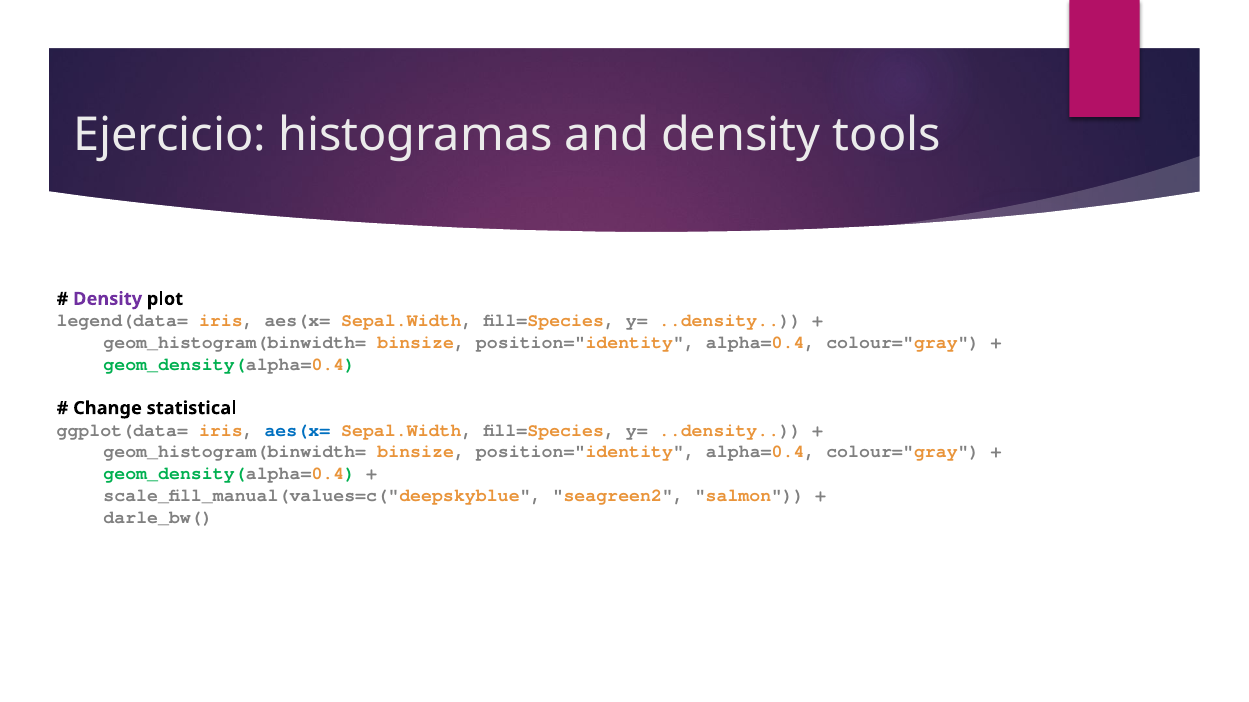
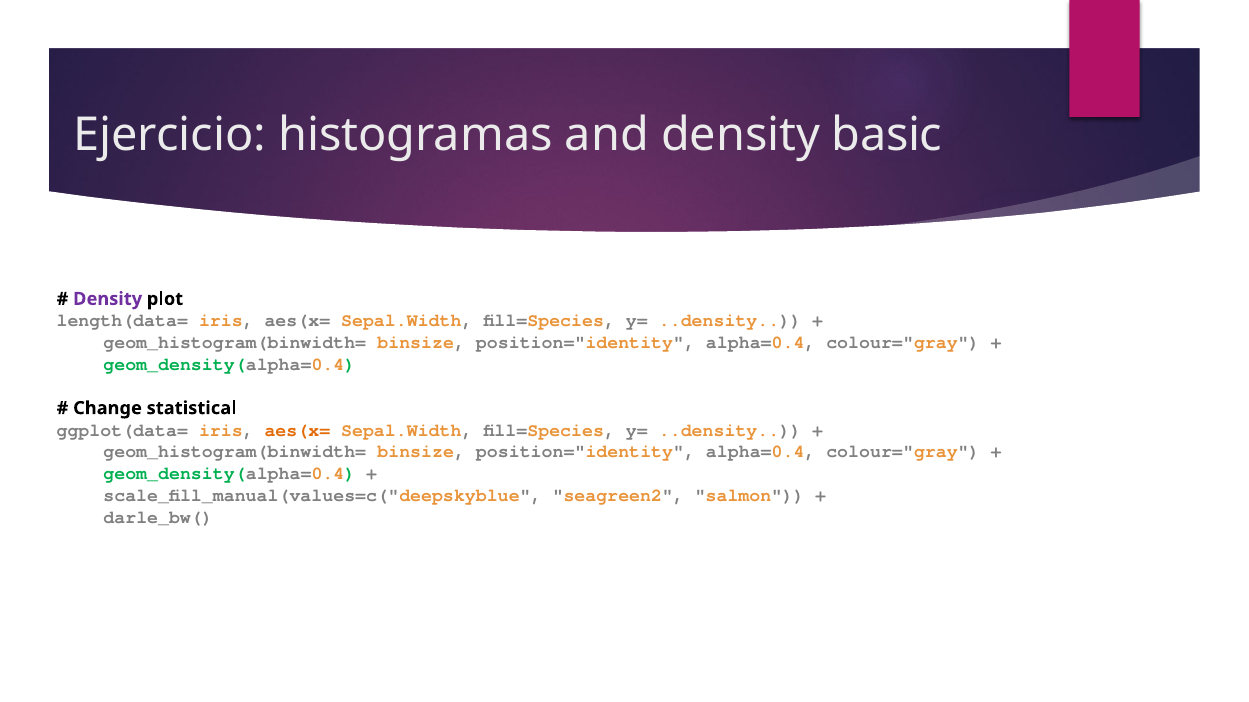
tools: tools -> basic
legend(data=: legend(data= -> length(data=
aes(x= at (297, 430) colour: blue -> orange
